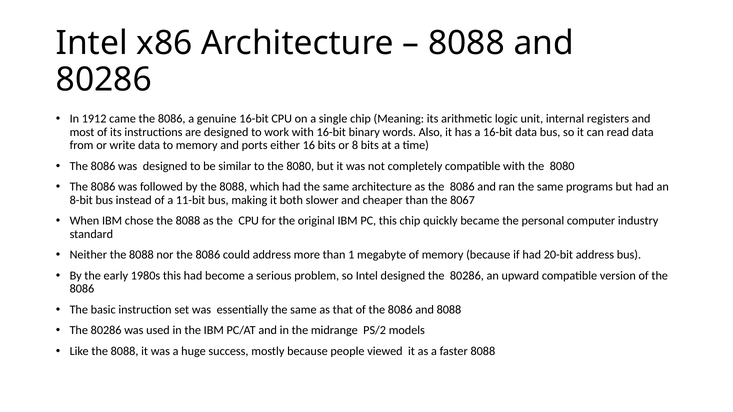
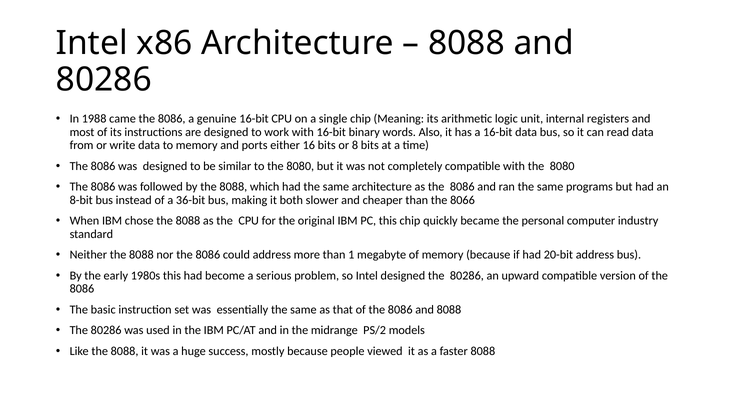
1912: 1912 -> 1988
11-bit: 11-bit -> 36-bit
8067: 8067 -> 8066
